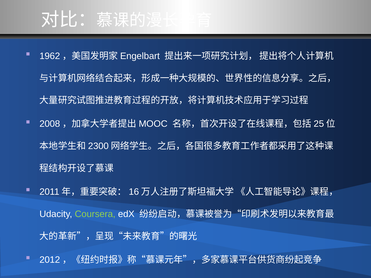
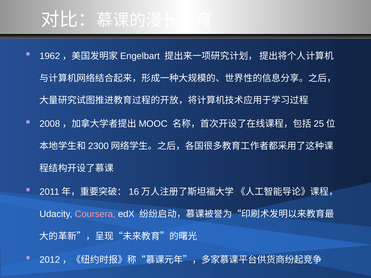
Coursera colour: light green -> pink
